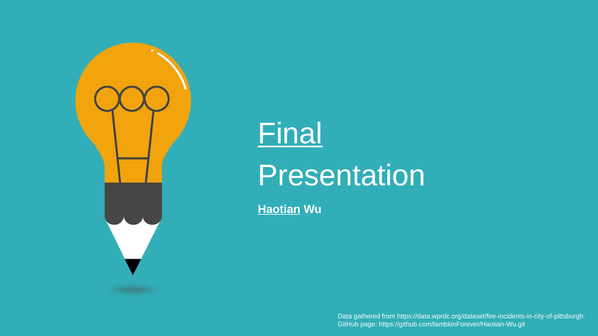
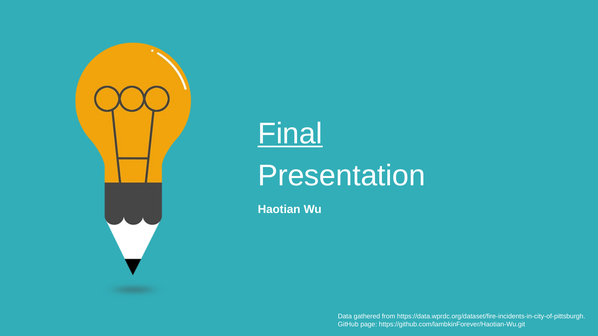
Haotian underline: present -> none
